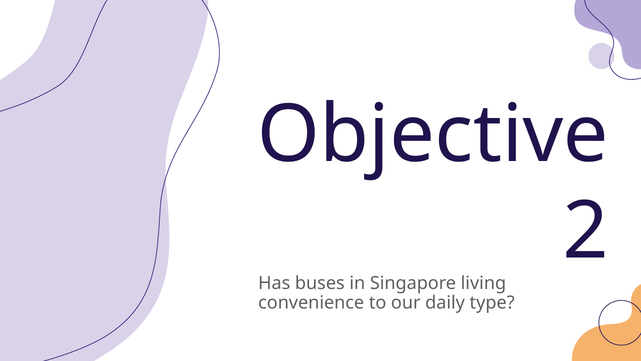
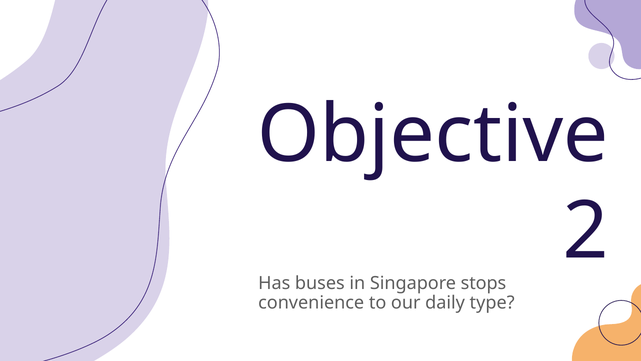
living: living -> stops
